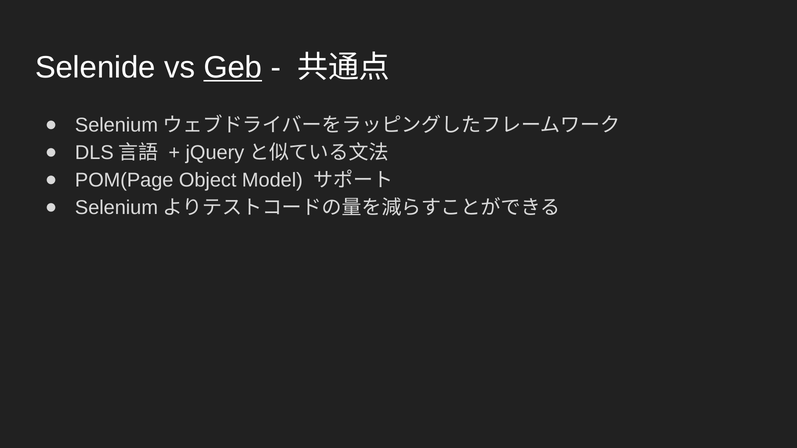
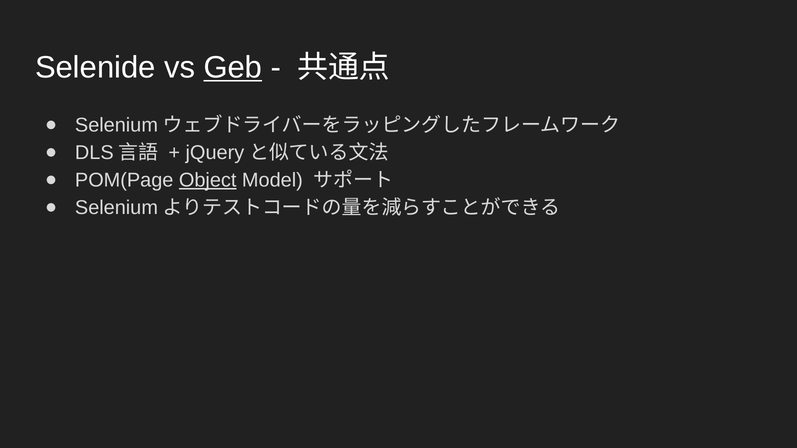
Object underline: none -> present
